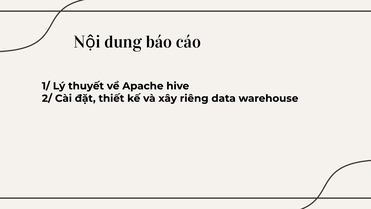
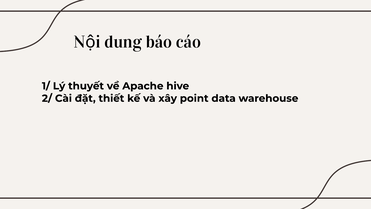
riêng: riêng -> point
